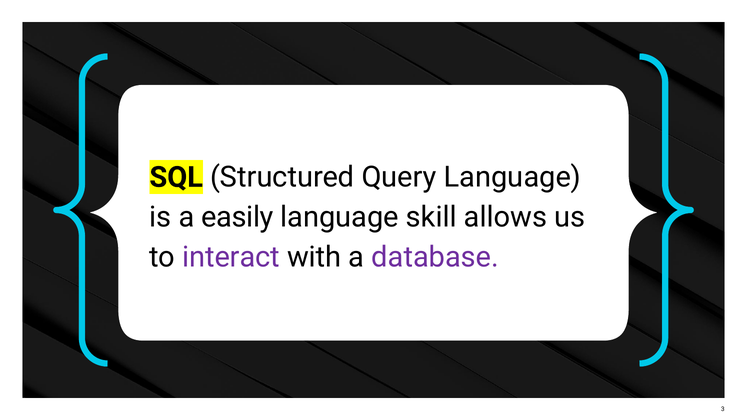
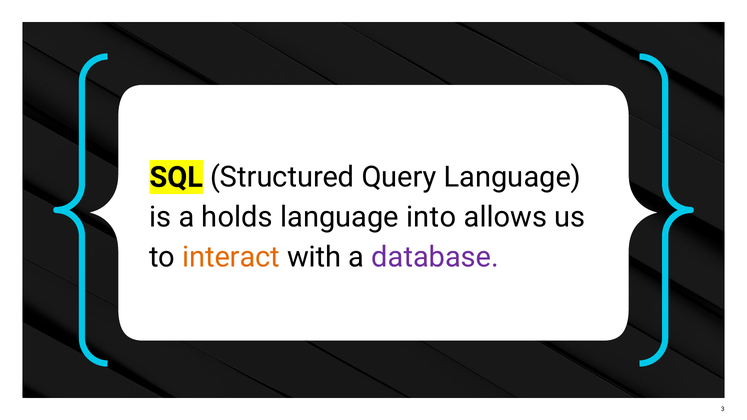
easily: easily -> holds
skill: skill -> into
interact colour: purple -> orange
